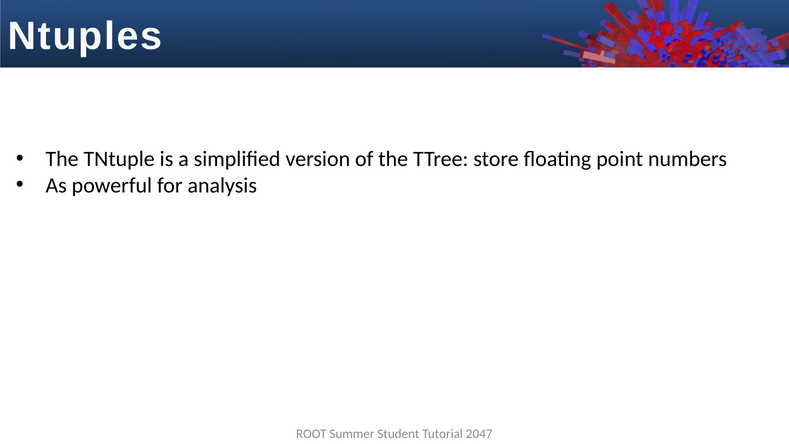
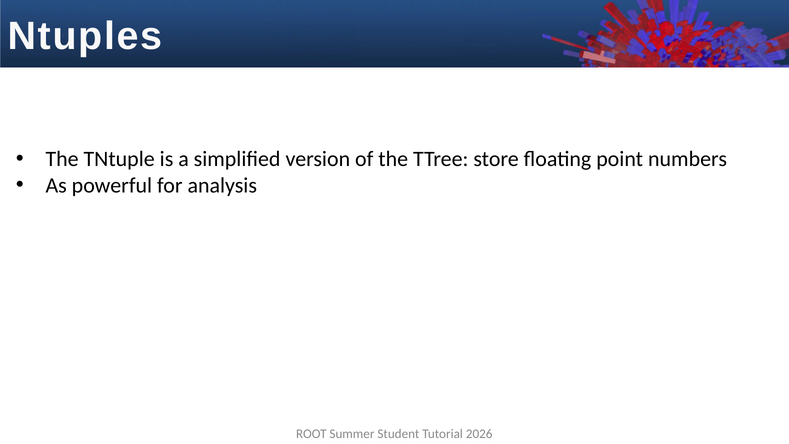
2047: 2047 -> 2026
